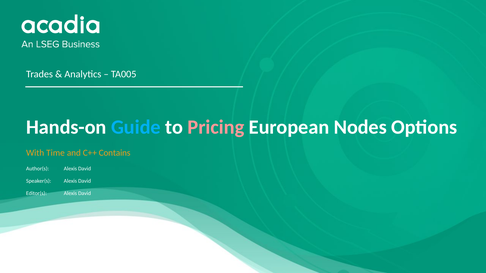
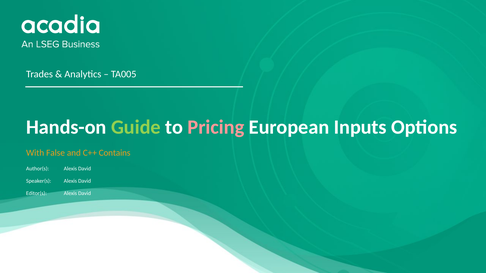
Guide colour: light blue -> light green
Nodes: Nodes -> Inputs
Time: Time -> False
